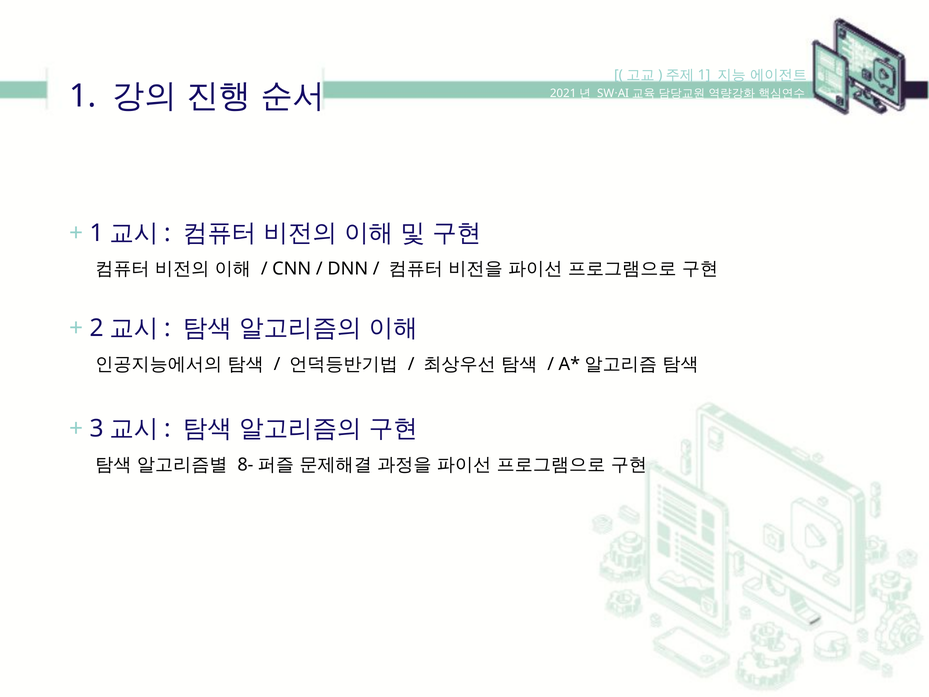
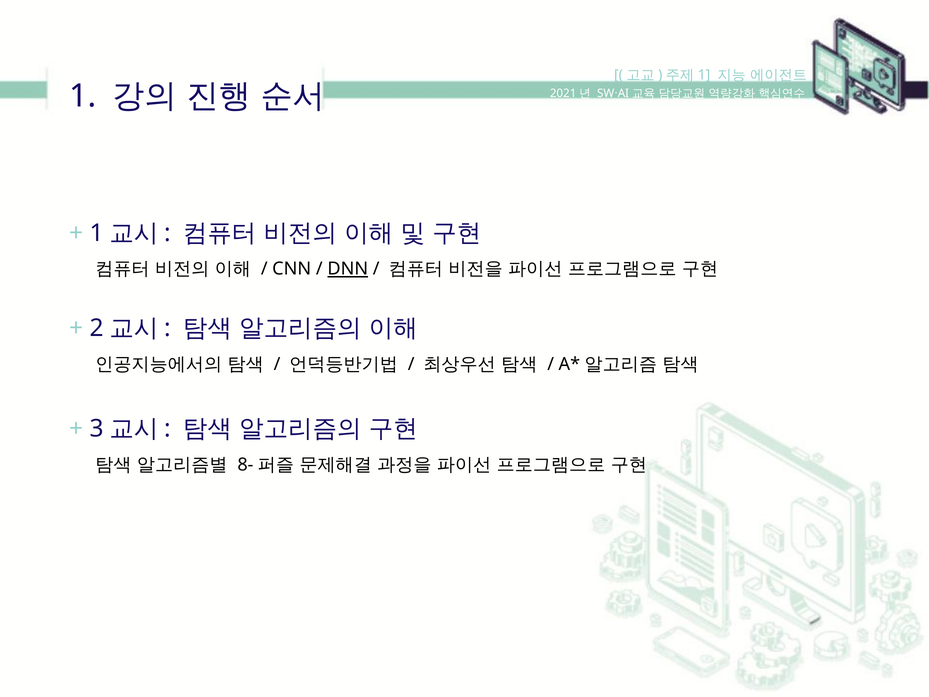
DNN underline: none -> present
